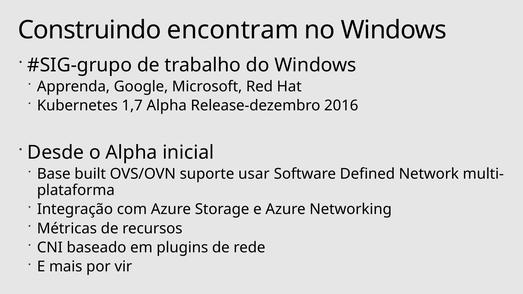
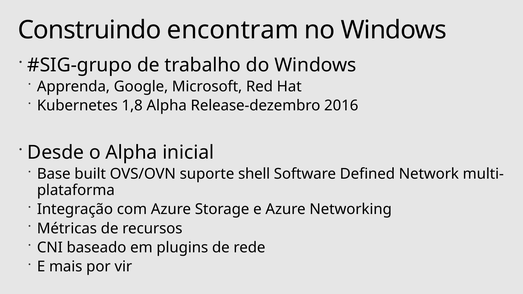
1,7: 1,7 -> 1,8
usar: usar -> shell
